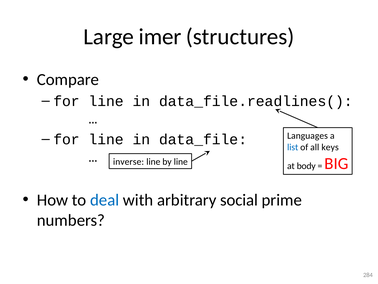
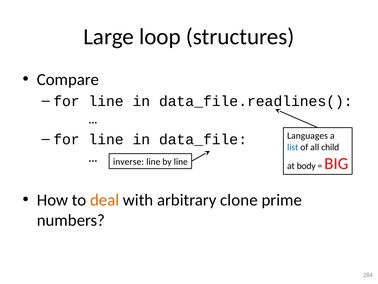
imer: imer -> loop
keys: keys -> child
deal colour: blue -> orange
social: social -> clone
